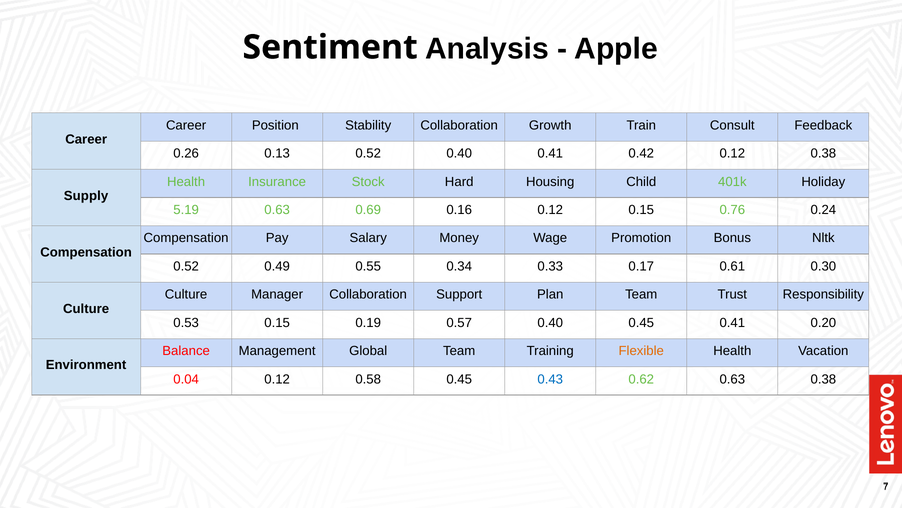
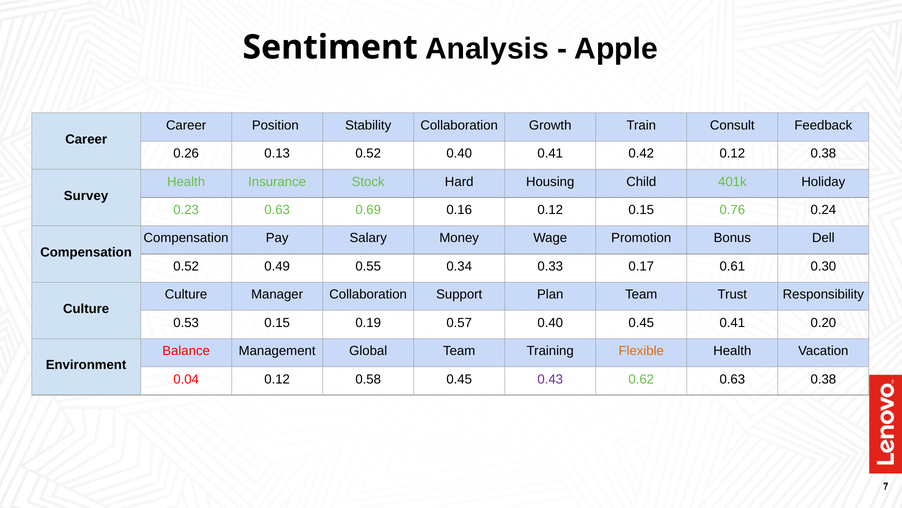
Supply: Supply -> Survey
5.19: 5.19 -> 0.23
Nltk: Nltk -> Dell
0.43 colour: blue -> purple
